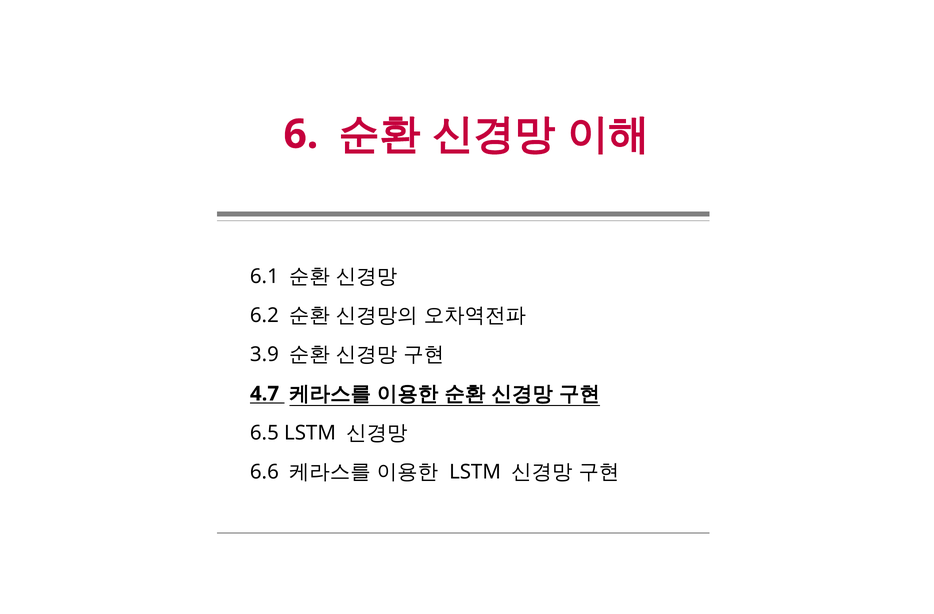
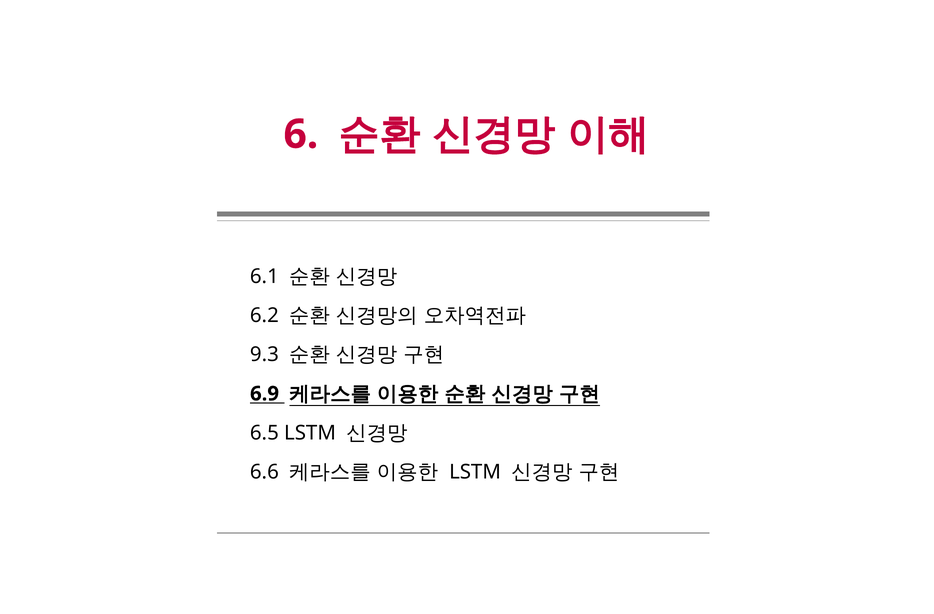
3.9: 3.9 -> 9.3
4.7: 4.7 -> 6.9
